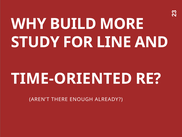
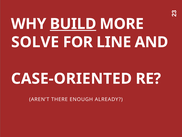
BUILD underline: none -> present
STUDY: STUDY -> SOLVE
TIME-ORIENTED: TIME-ORIENTED -> CASE-ORIENTED
